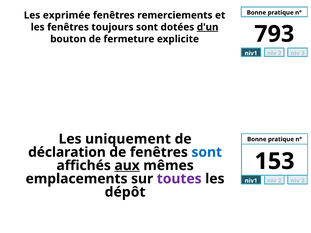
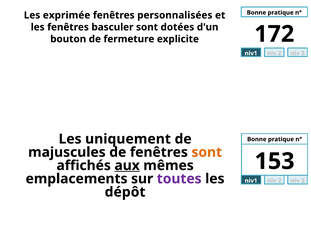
remerciements: remerciements -> personnalisées
toujours: toujours -> basculer
d'un underline: present -> none
793: 793 -> 172
déclaration: déclaration -> majuscules
sont at (207, 152) colour: blue -> orange
